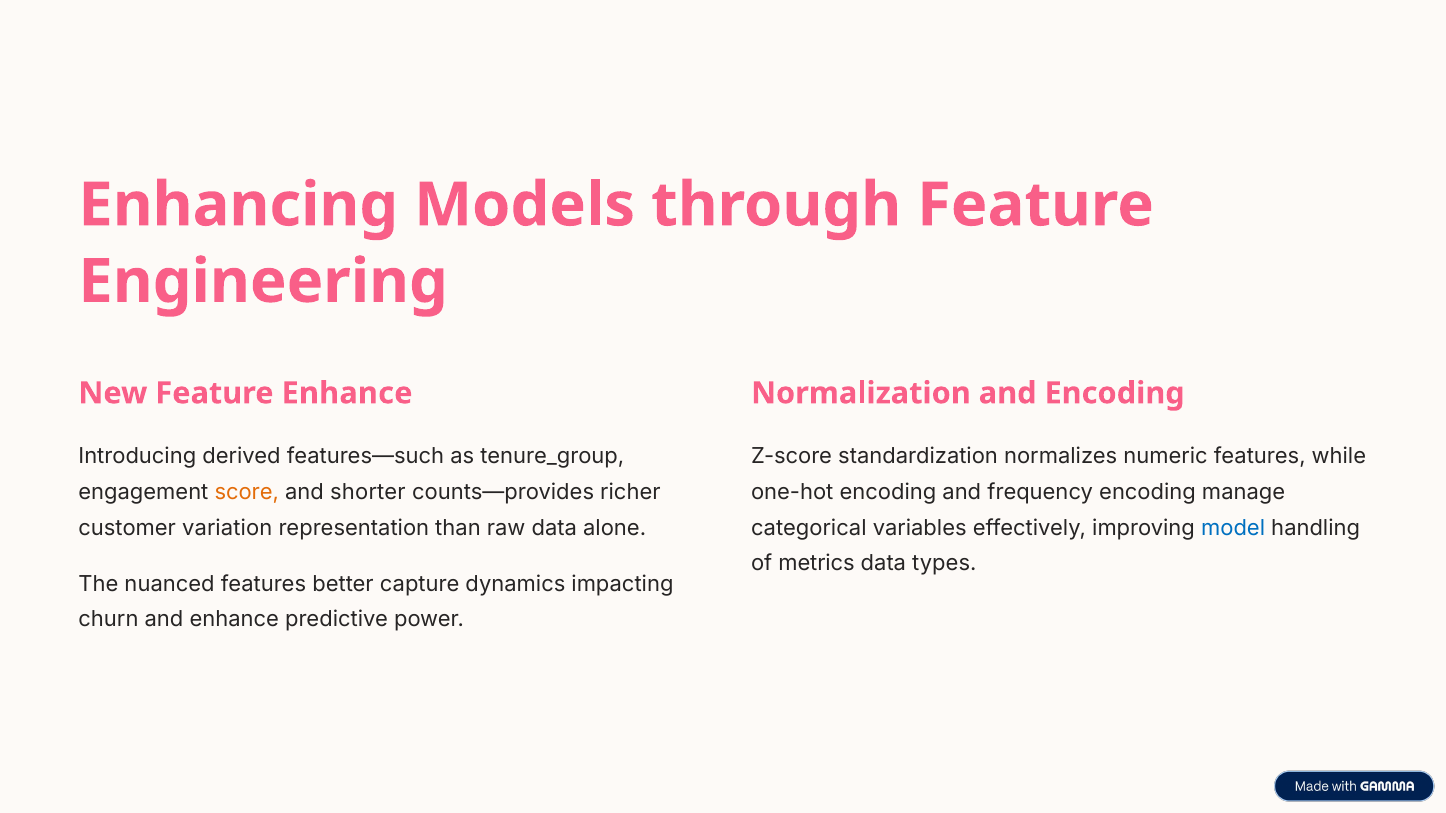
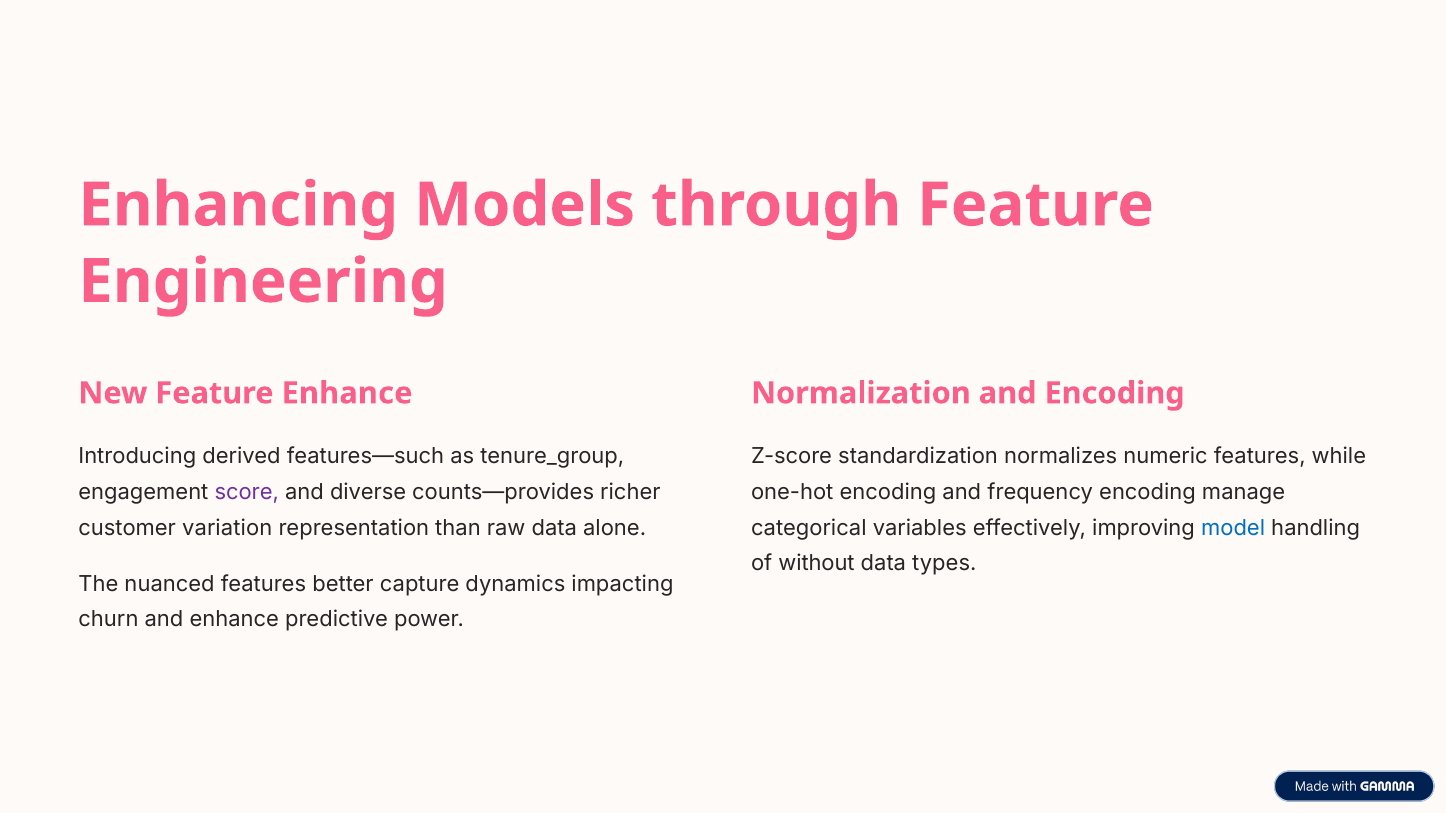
score colour: orange -> purple
shorter: shorter -> diverse
metrics: metrics -> without
